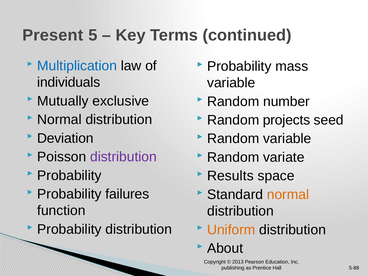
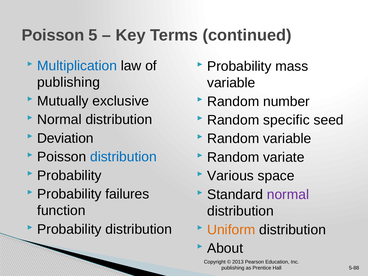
Present at (53, 35): Present -> Poisson
individuals at (69, 82): individuals -> publishing
projects: projects -> specific
distribution at (123, 157) colour: purple -> blue
Results: Results -> Various
normal at (288, 195) colour: orange -> purple
